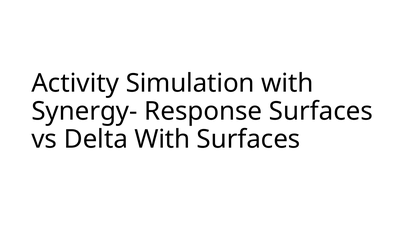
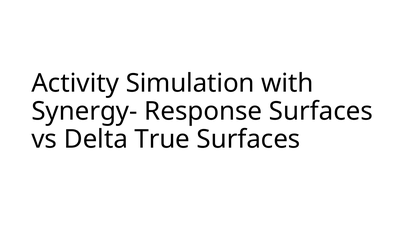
Delta With: With -> True
